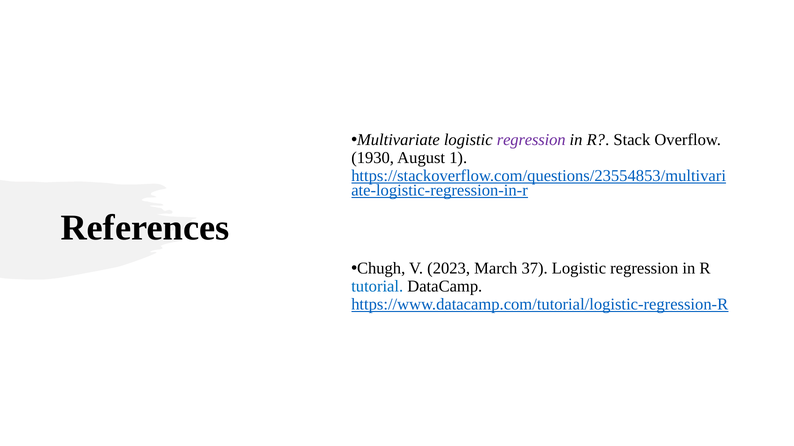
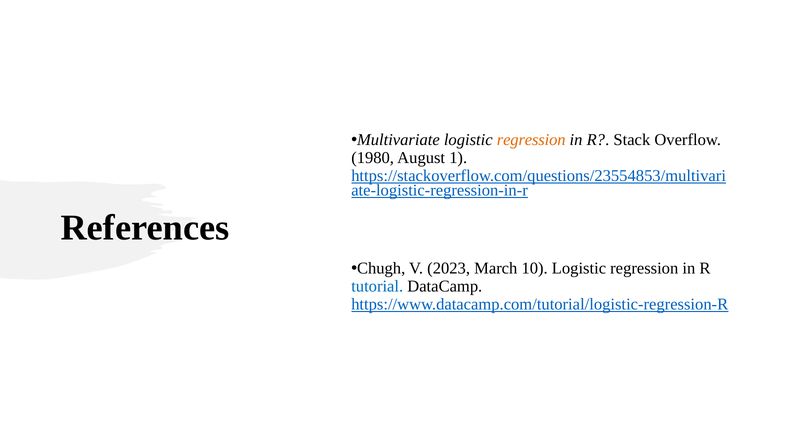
regression at (531, 140) colour: purple -> orange
1930: 1930 -> 1980
37: 37 -> 10
